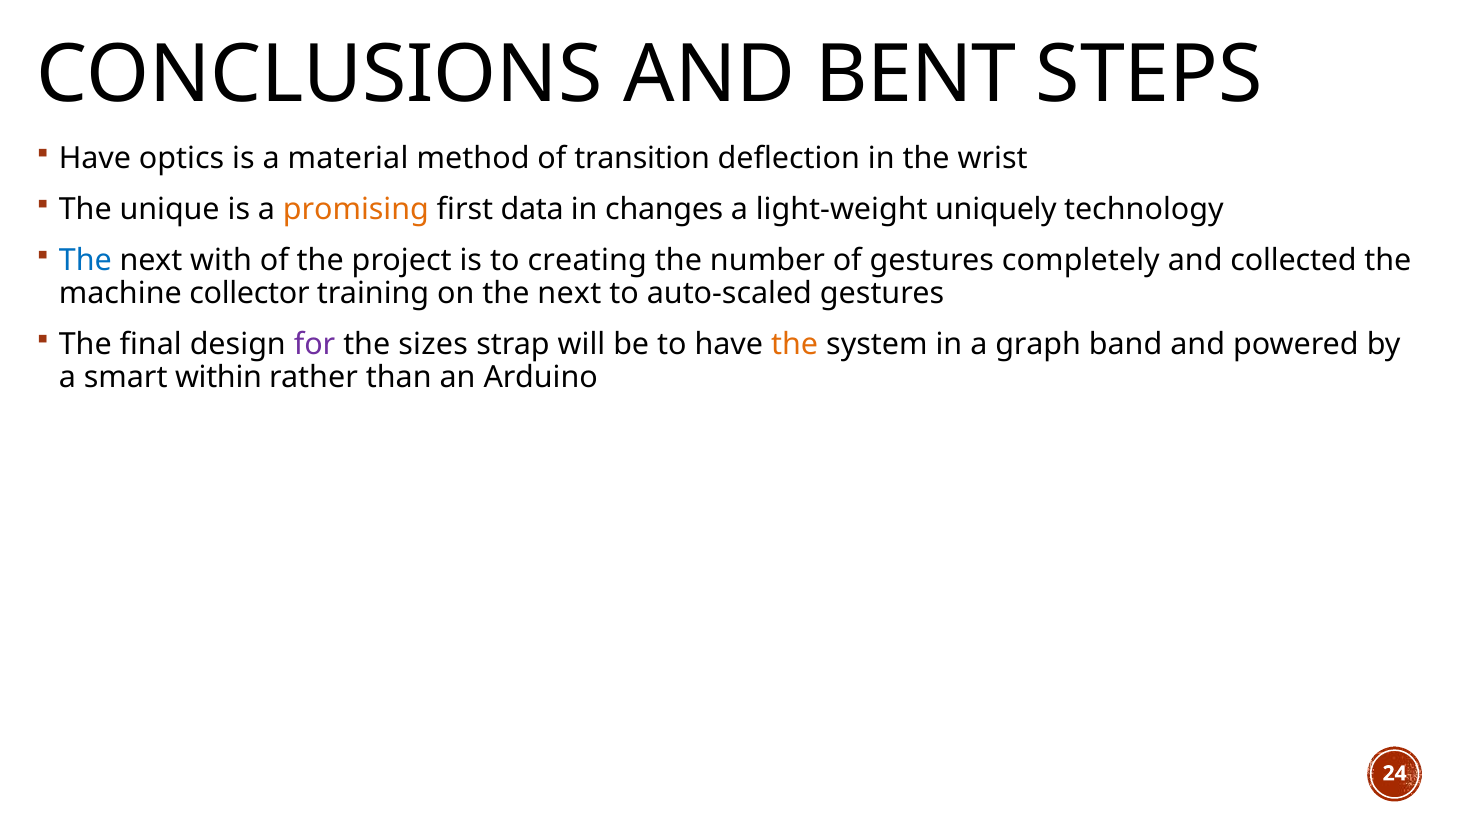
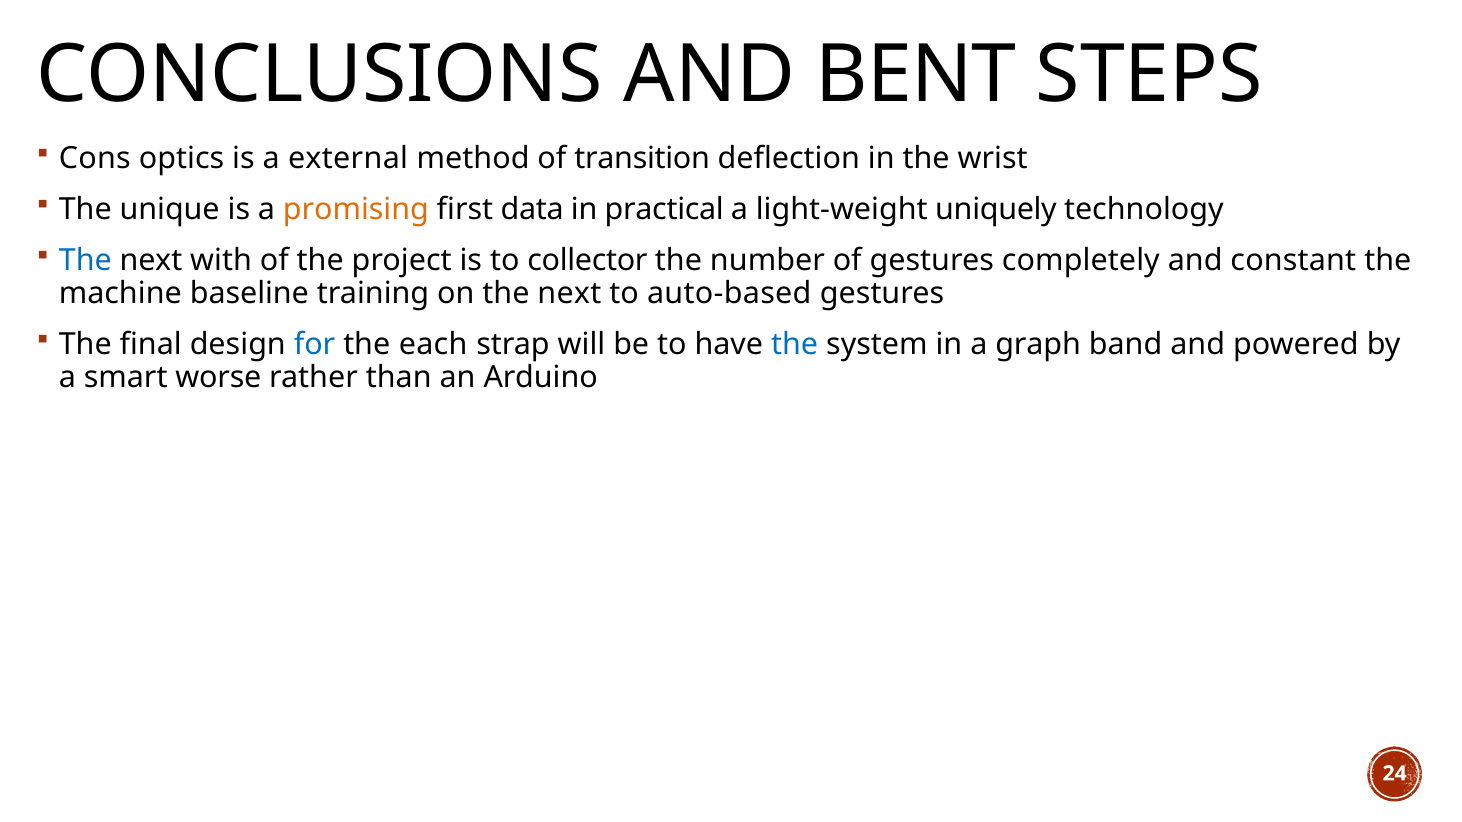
Have at (95, 158): Have -> Cons
material: material -> external
changes: changes -> practical
creating: creating -> collector
collected: collected -> constant
collector: collector -> baseline
auto-scaled: auto-scaled -> auto-based
for colour: purple -> blue
sizes: sizes -> each
the at (795, 344) colour: orange -> blue
within: within -> worse
